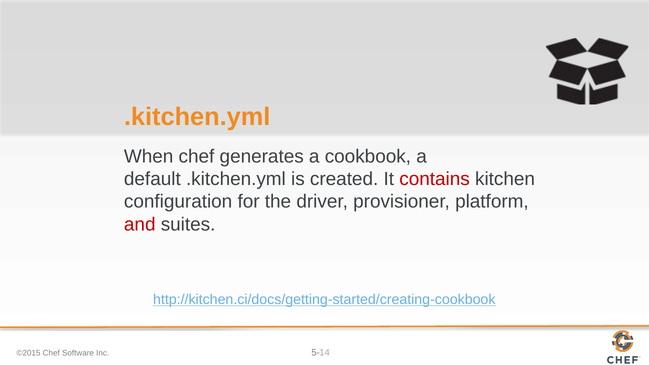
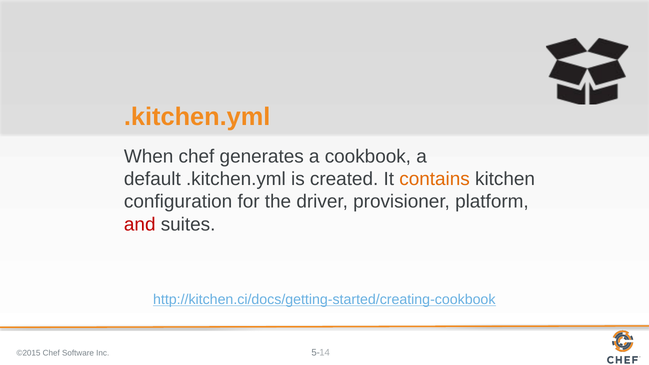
contains colour: red -> orange
